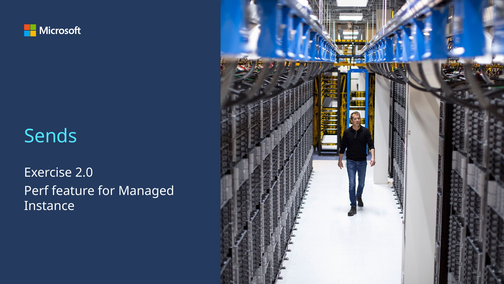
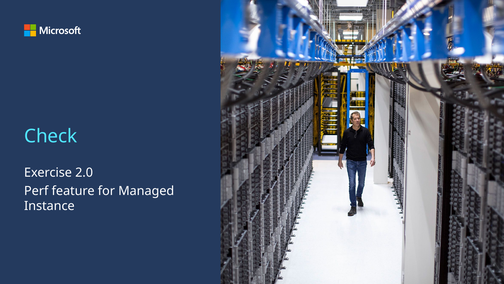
Sends: Sends -> Check
